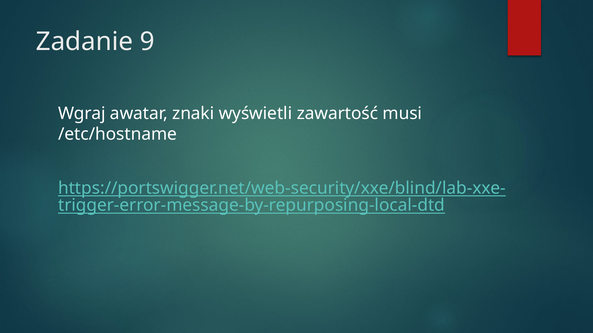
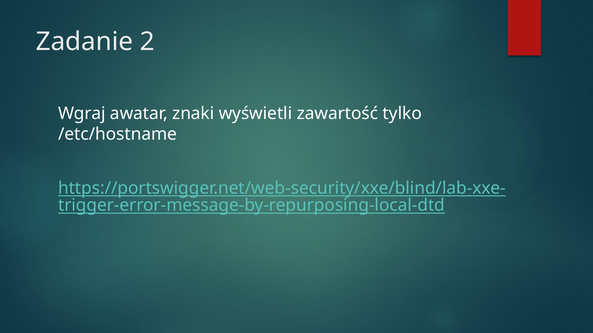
9: 9 -> 2
musi: musi -> tylko
